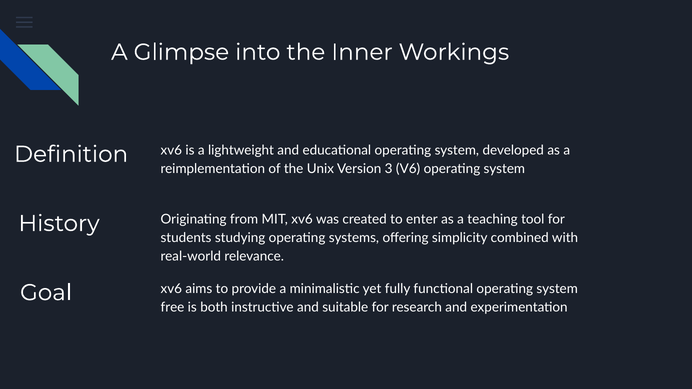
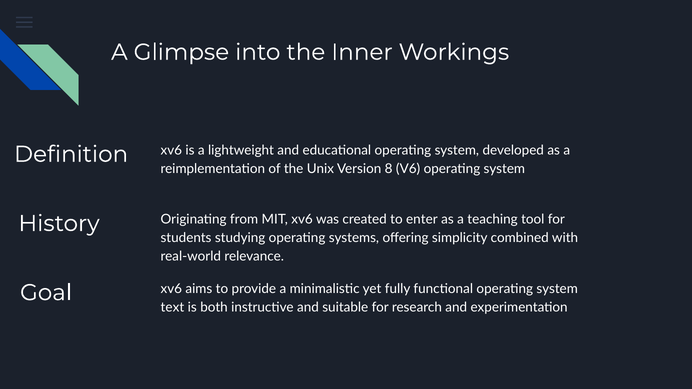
3: 3 -> 8
free: free -> text
